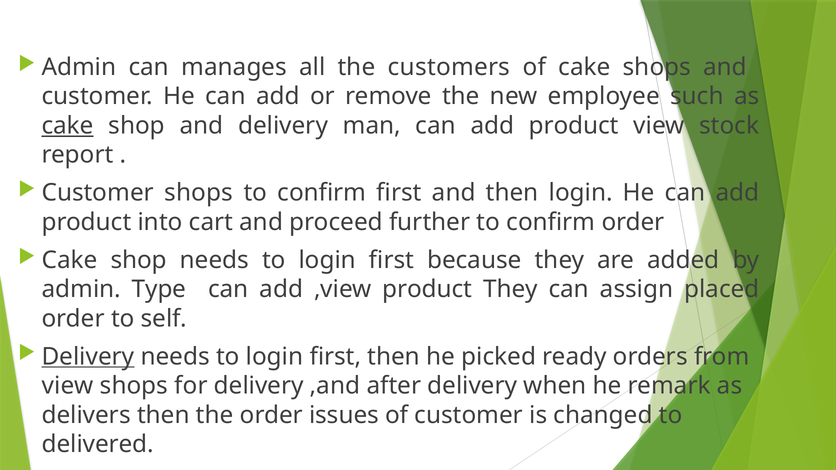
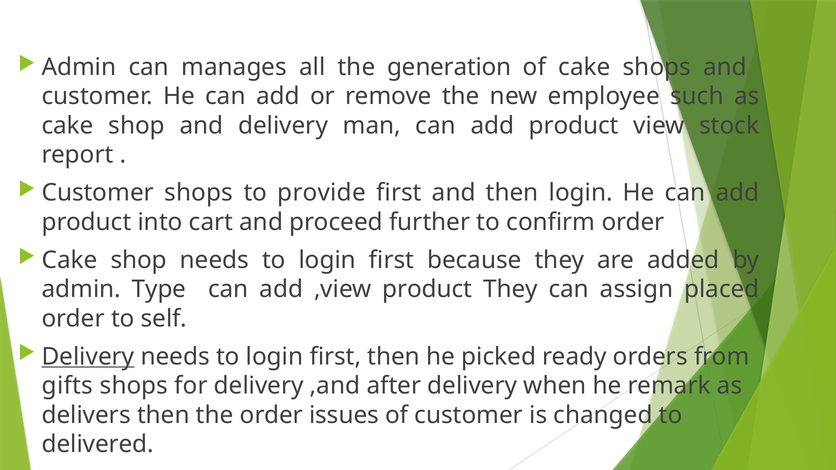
customers: customers -> generation
cake at (68, 126) underline: present -> none
confirm at (322, 193): confirm -> provide
view at (68, 386): view -> gifts
